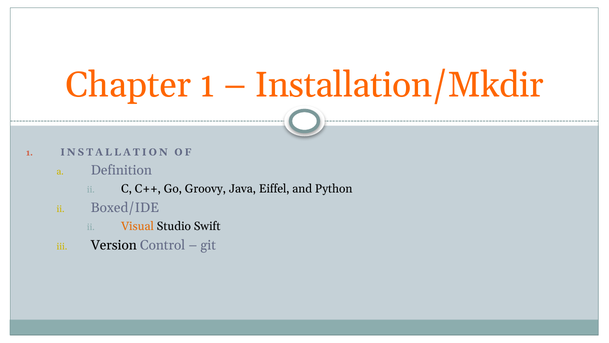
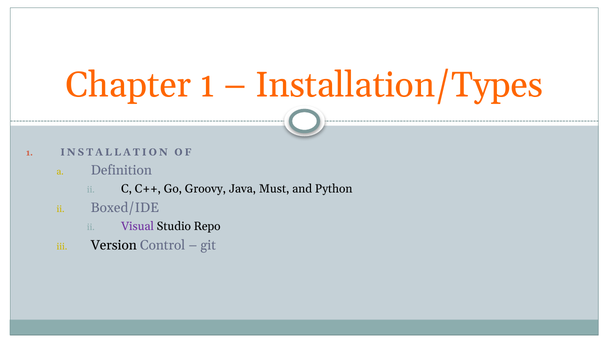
Installation/Mkdir: Installation/Mkdir -> Installation/Types
Eiffel: Eiffel -> Must
Visual colour: orange -> purple
Swift: Swift -> Repo
